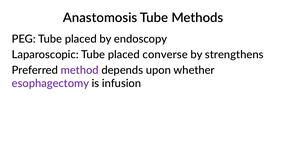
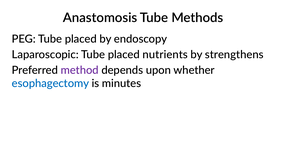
converse: converse -> nutrients
esophagectomy colour: purple -> blue
infusion: infusion -> minutes
